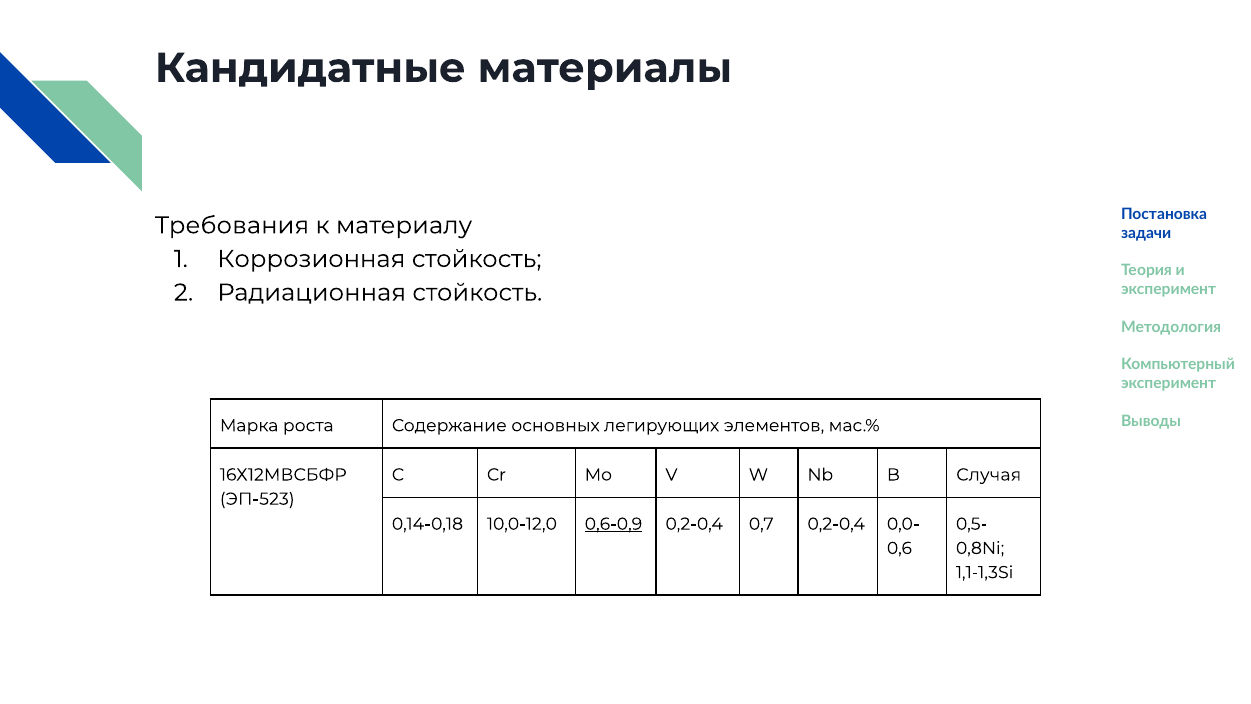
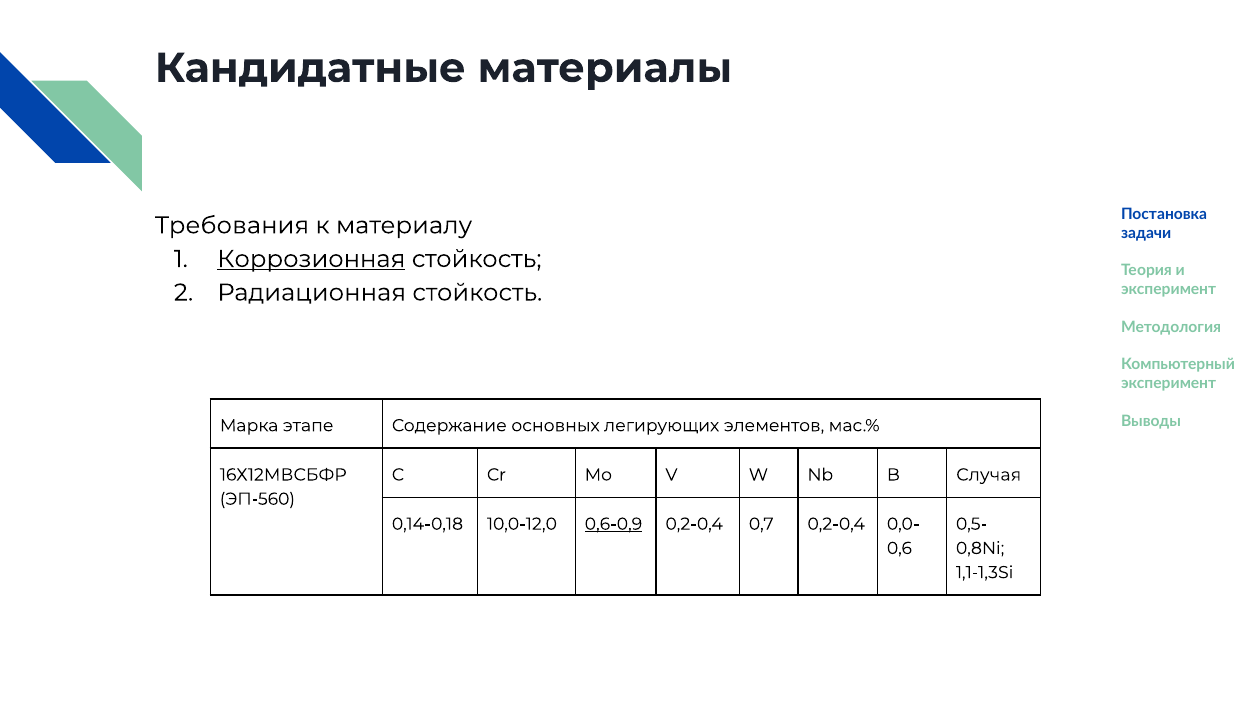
Коррозионная underline: none -> present
роста: роста -> этапе
ЭП-523: ЭП-523 -> ЭП-560
